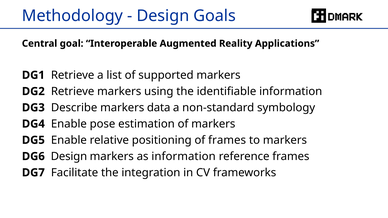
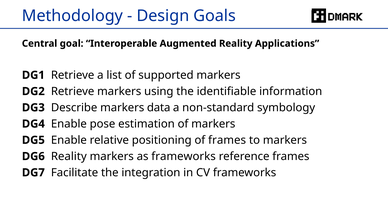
DG6 Design: Design -> Reality
as information: information -> frameworks
